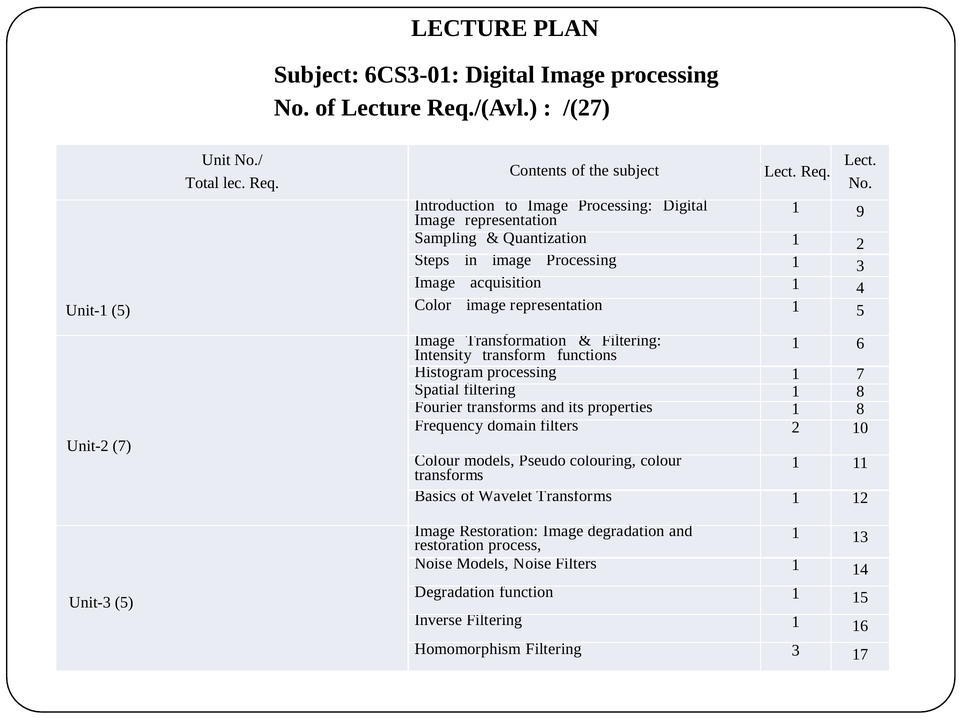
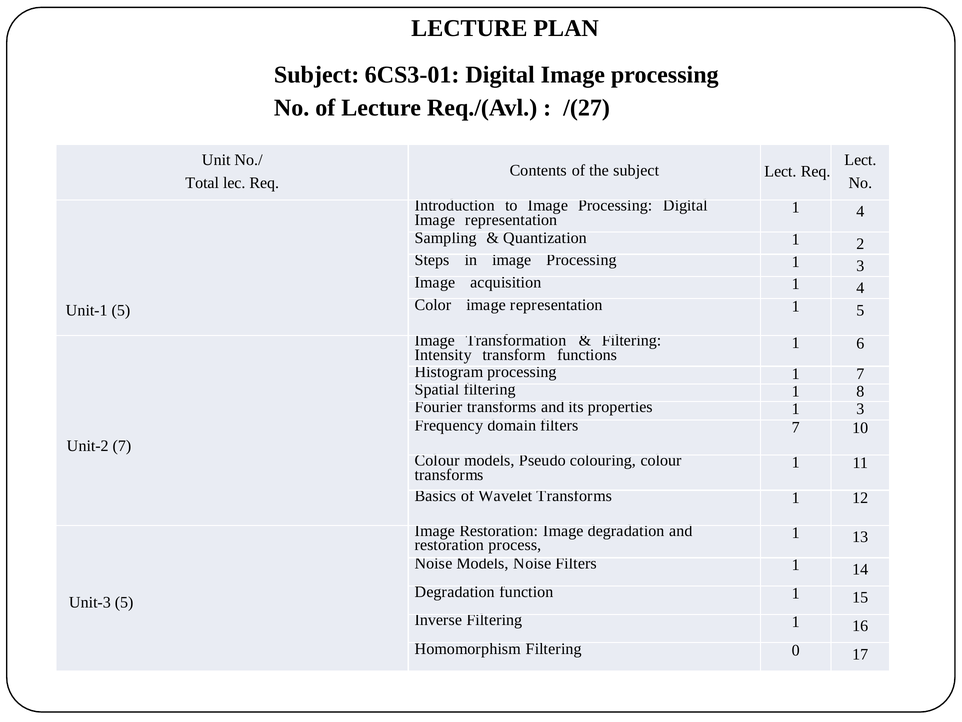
9 at (860, 211): 9 -> 4
properties 1 8: 8 -> 3
filters 2: 2 -> 7
Filtering 3: 3 -> 0
